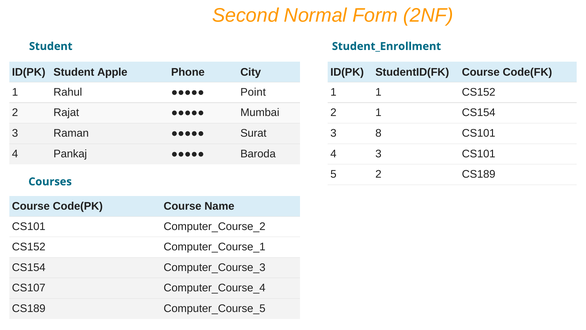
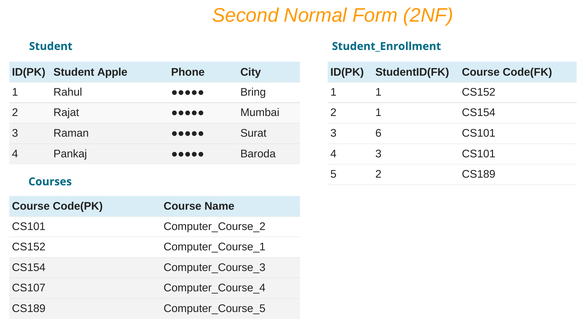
Point: Point -> Bring
8: 8 -> 6
